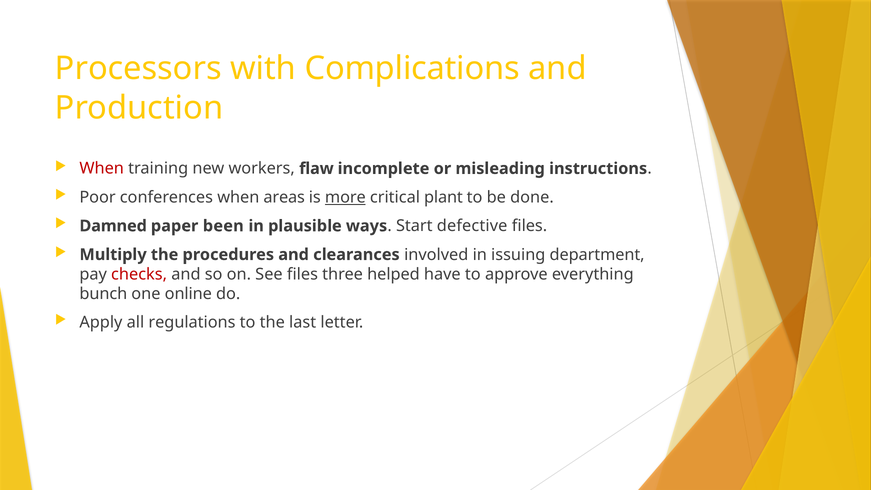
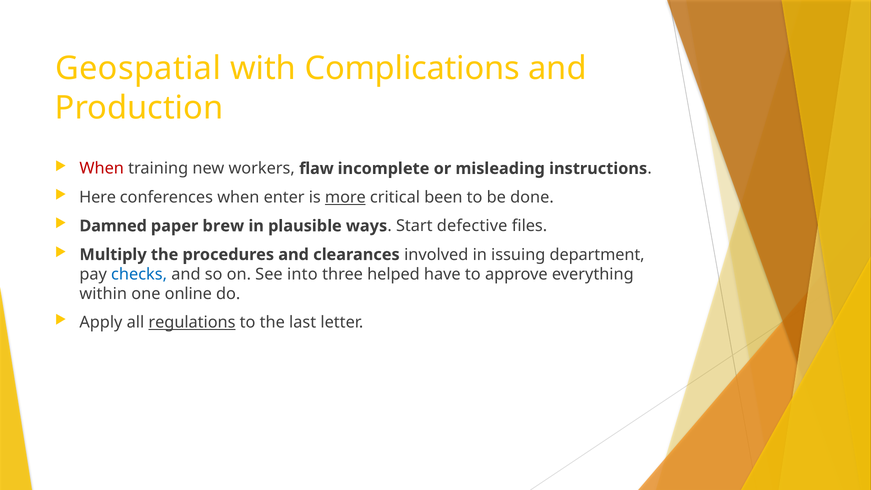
Processors: Processors -> Geospatial
Poor: Poor -> Here
areas: areas -> enter
plant: plant -> been
been: been -> brew
checks colour: red -> blue
See files: files -> into
bunch: bunch -> within
regulations underline: none -> present
